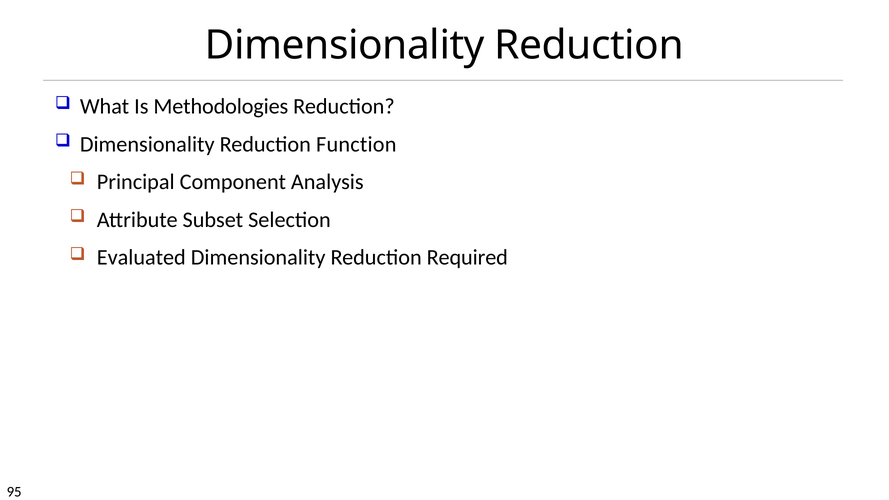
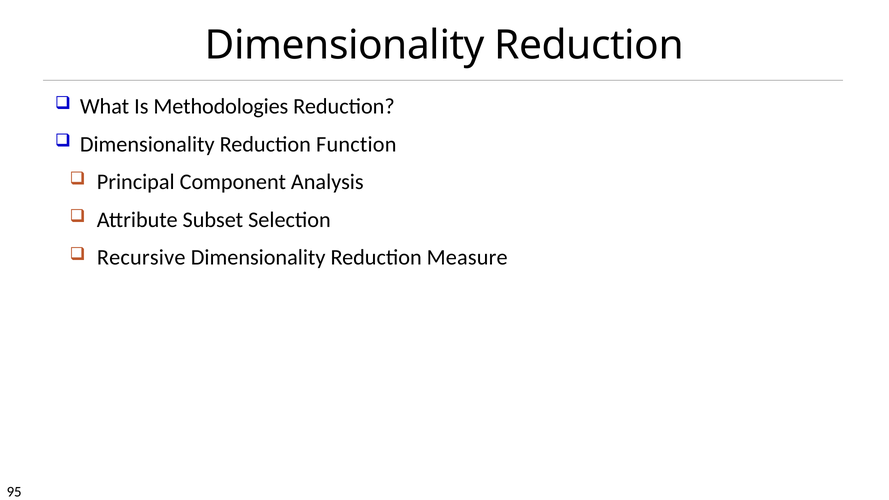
Evaluated: Evaluated -> Recursive
Required: Required -> Measure
